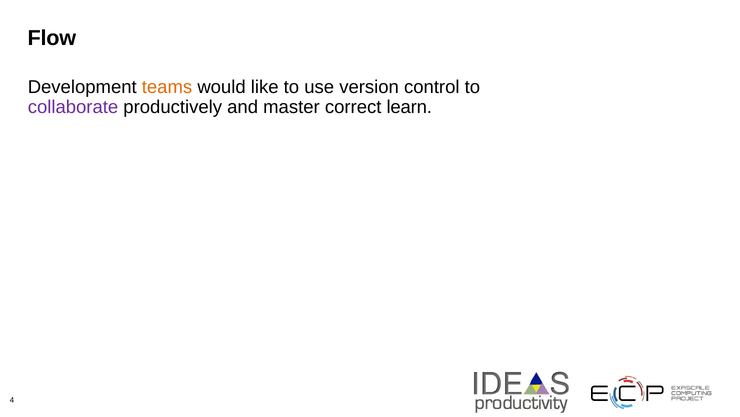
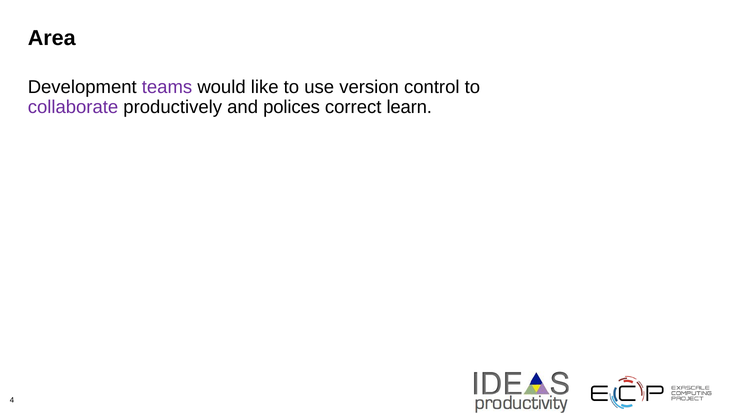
Flow: Flow -> Area
teams colour: orange -> purple
master: master -> polices
